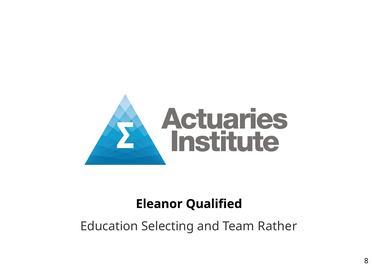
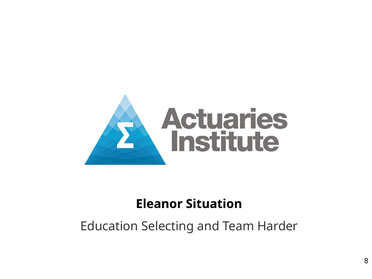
Qualified: Qualified -> Situation
Rather: Rather -> Harder
